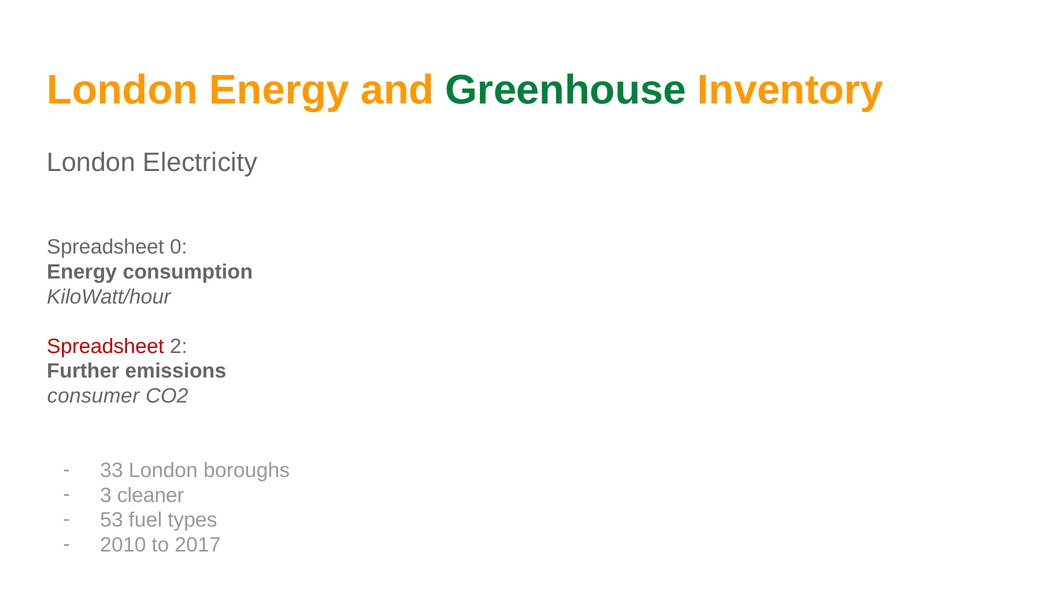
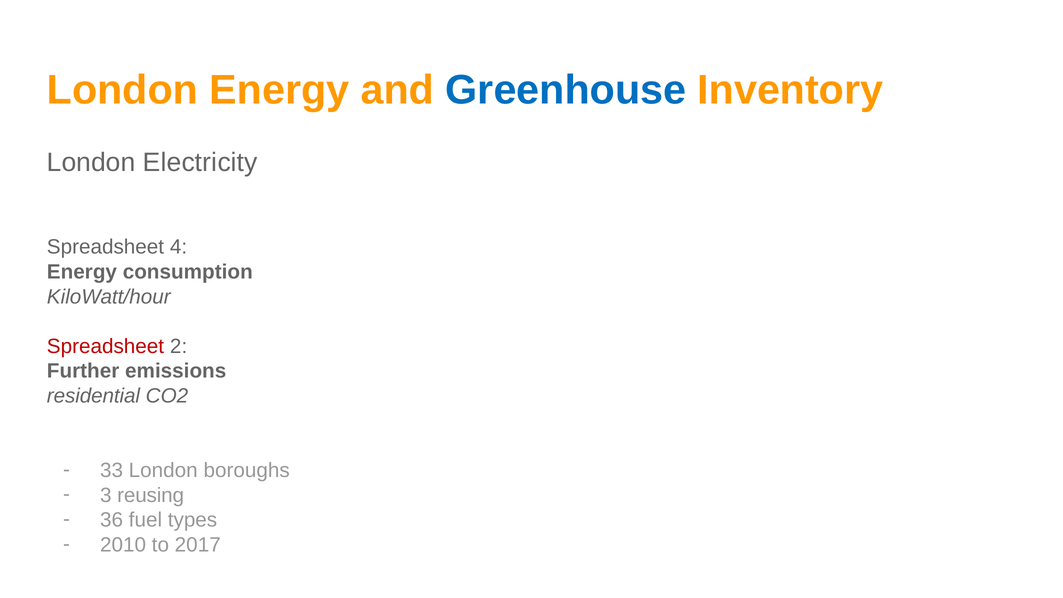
Greenhouse colour: green -> blue
0: 0 -> 4
consumer: consumer -> residential
cleaner: cleaner -> reusing
53: 53 -> 36
